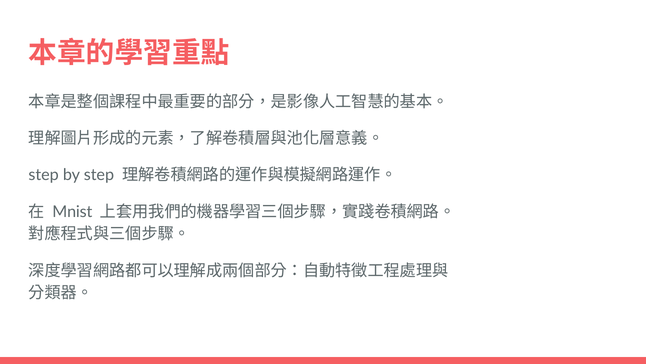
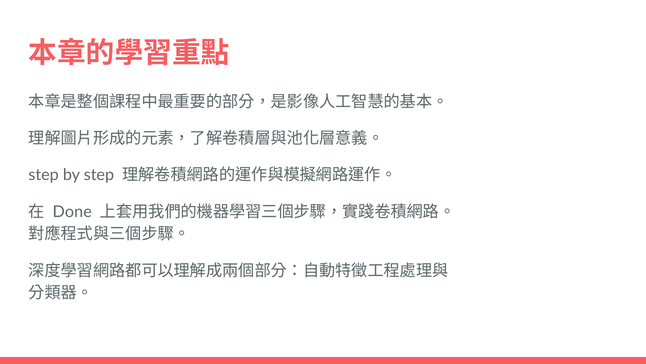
Mnist: Mnist -> Done
